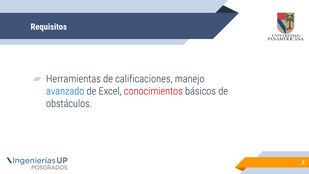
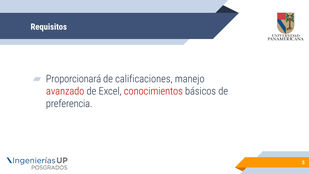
Herramientas: Herramientas -> Proporcionará
avanzado colour: blue -> red
obstáculos: obstáculos -> preferencia
